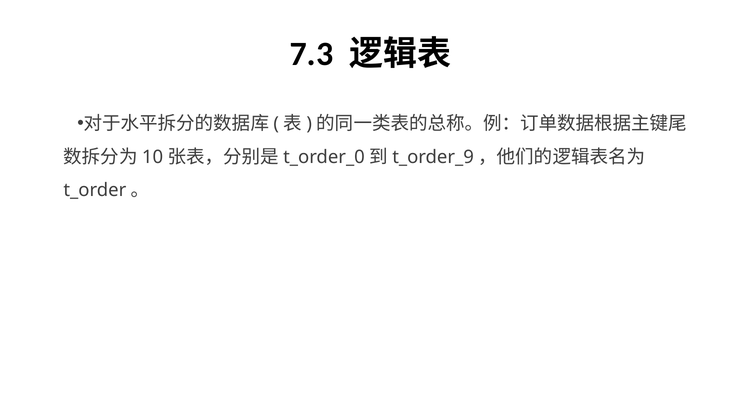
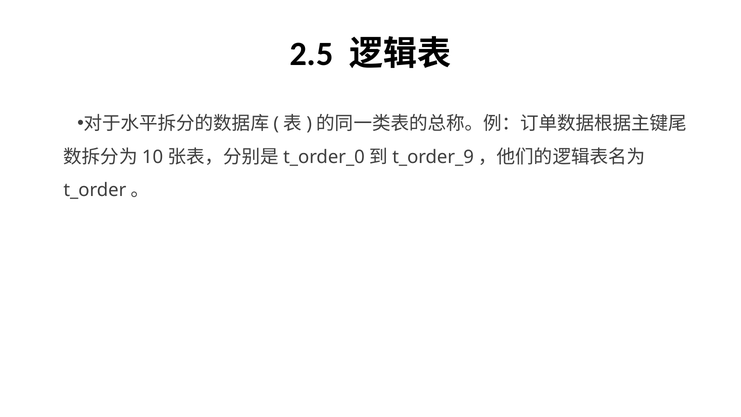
7.3: 7.3 -> 2.5
